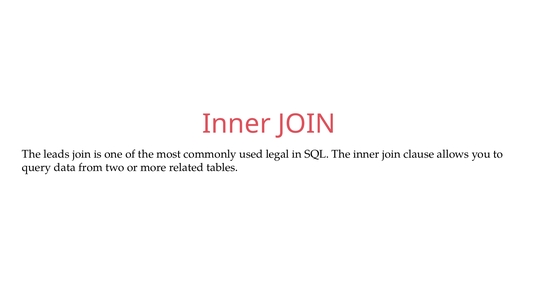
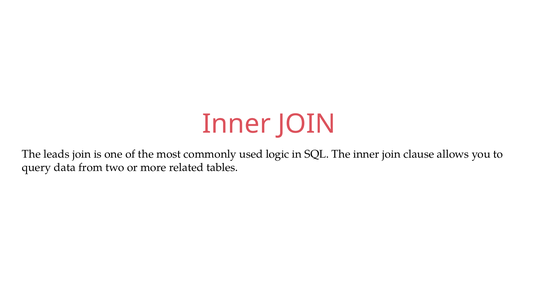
legal: legal -> logic
